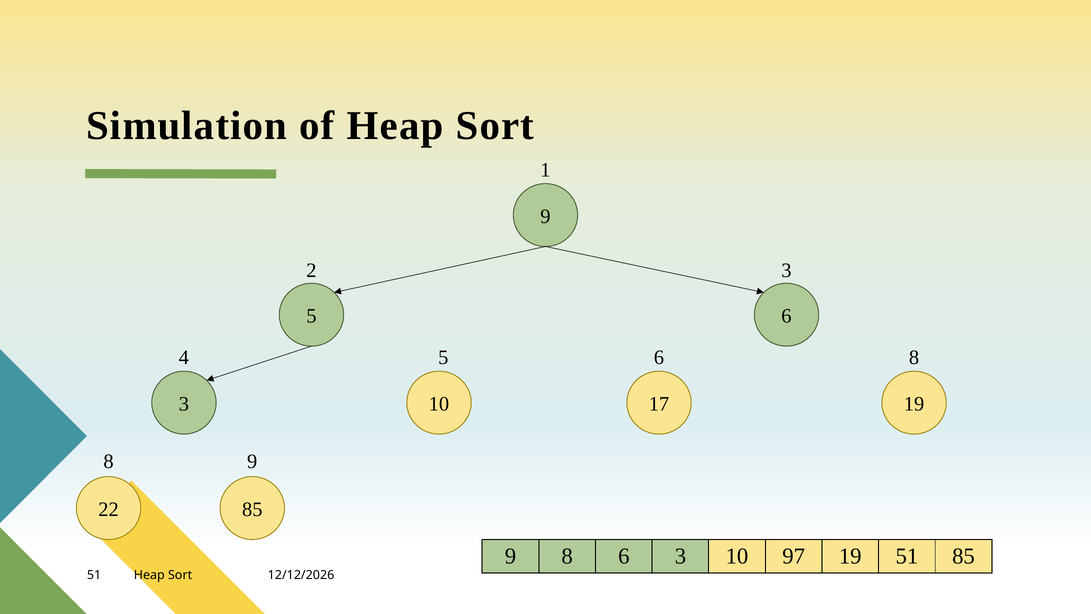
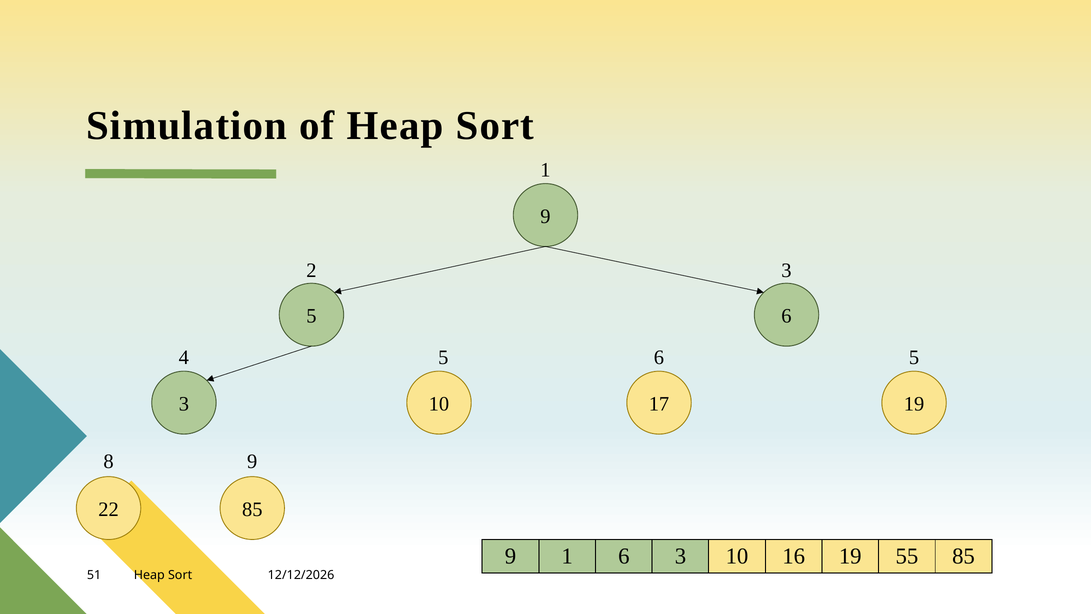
6 8: 8 -> 5
8 at (567, 556): 8 -> 1
97: 97 -> 16
19 51: 51 -> 55
